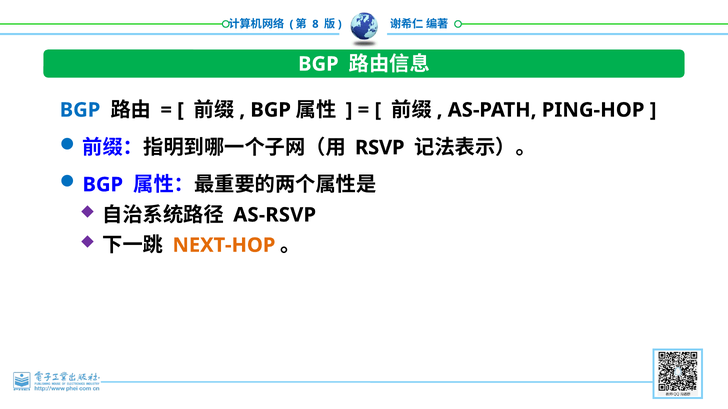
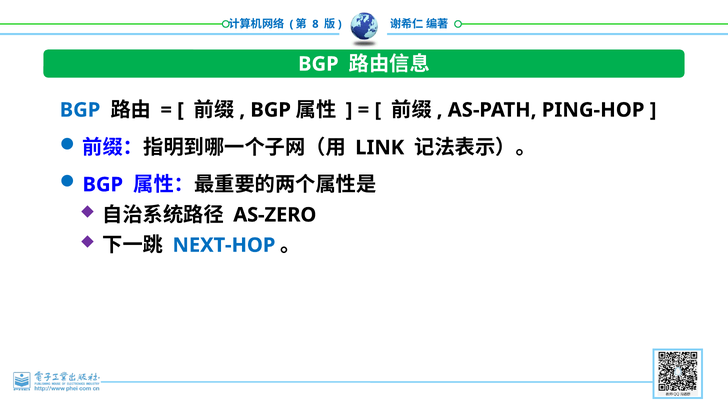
RSVP: RSVP -> LINK
AS-RSVP: AS-RSVP -> AS-ZERO
NEXT-HOP colour: orange -> blue
